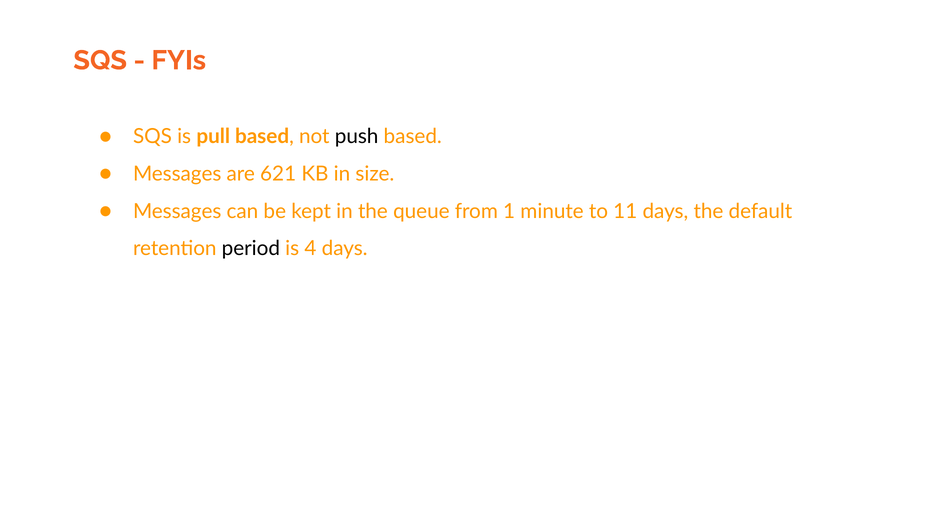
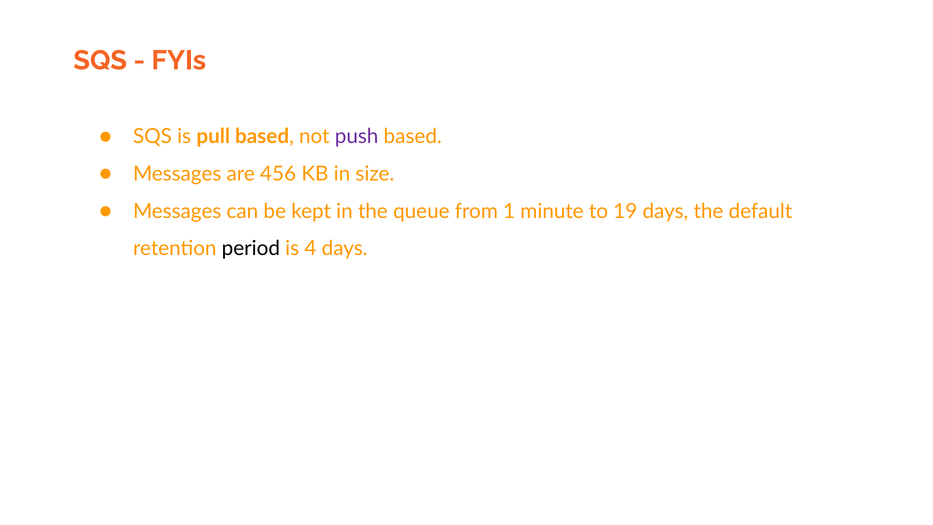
push colour: black -> purple
621: 621 -> 456
11: 11 -> 19
